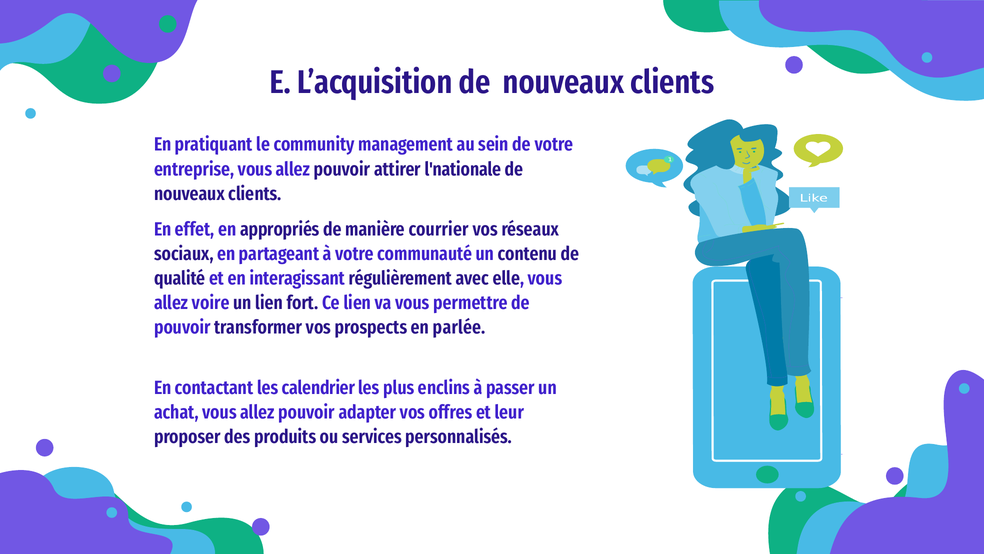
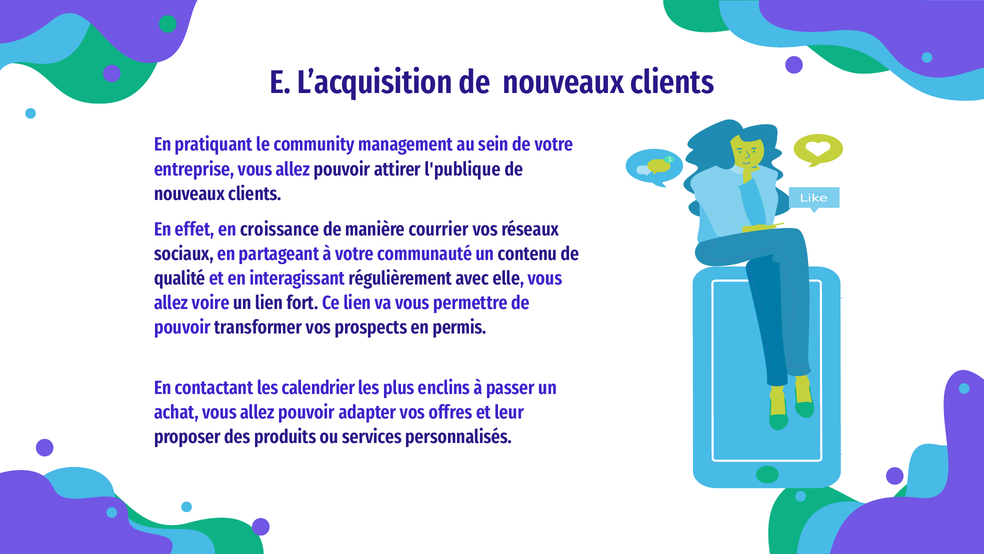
l'nationale: l'nationale -> l'publique
appropriés: appropriés -> croissance
parlée: parlée -> permis
